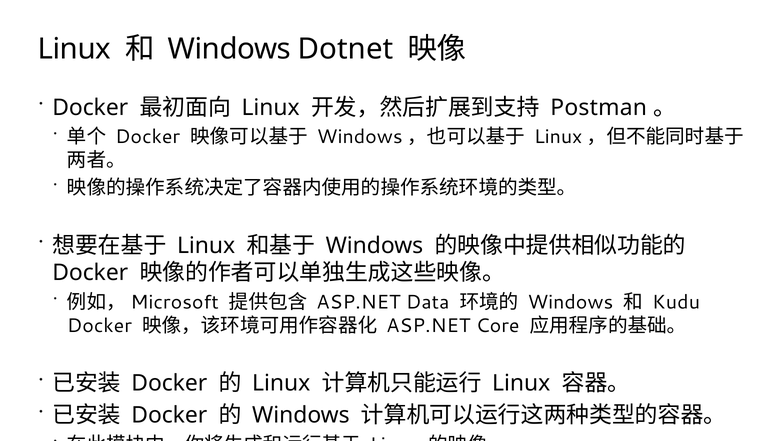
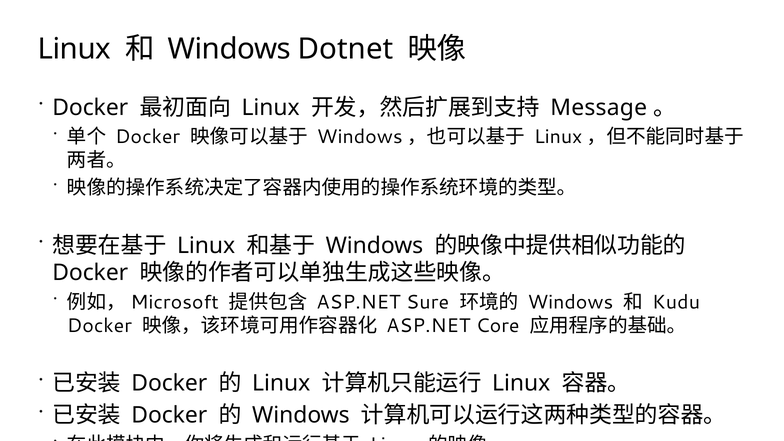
Postman: Postman -> Message
Data: Data -> Sure
